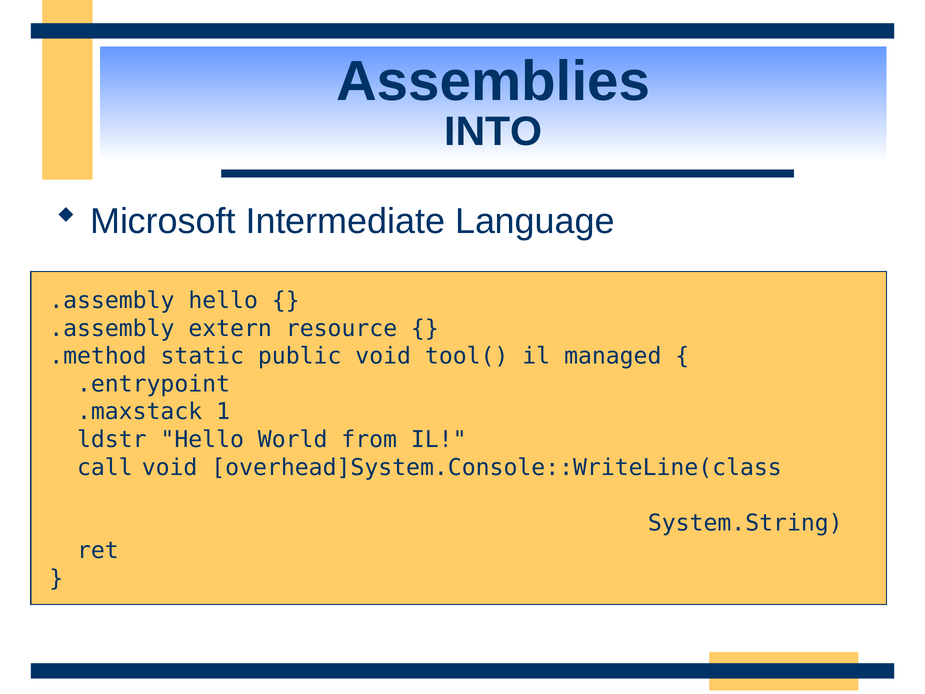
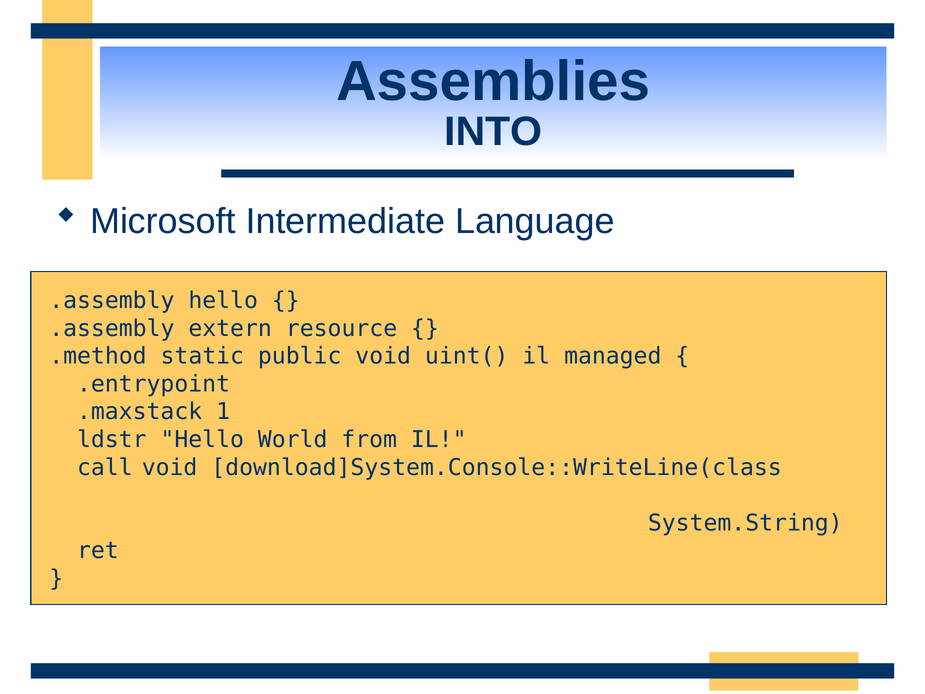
tool(: tool( -> uint(
overhead]System.Console::WriteLine(class: overhead]System.Console::WriteLine(class -> download]System.Console::WriteLine(class
